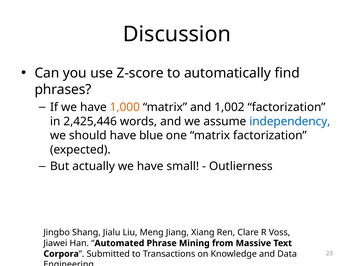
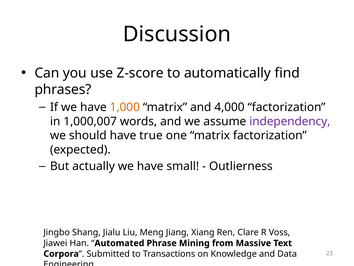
1,002: 1,002 -> 4,000
2,425,446: 2,425,446 -> 1,000,007
independency colour: blue -> purple
blue: blue -> true
